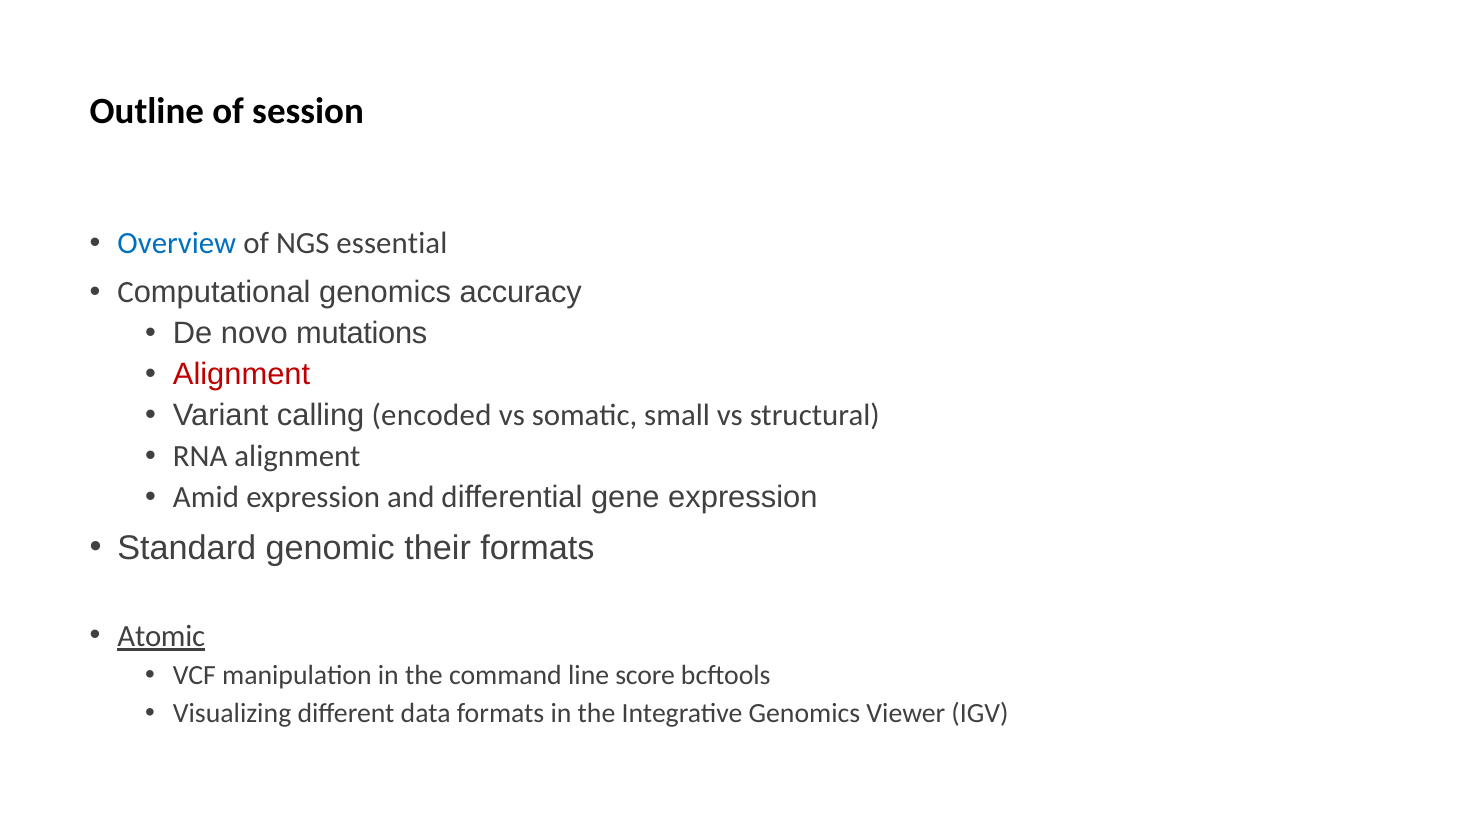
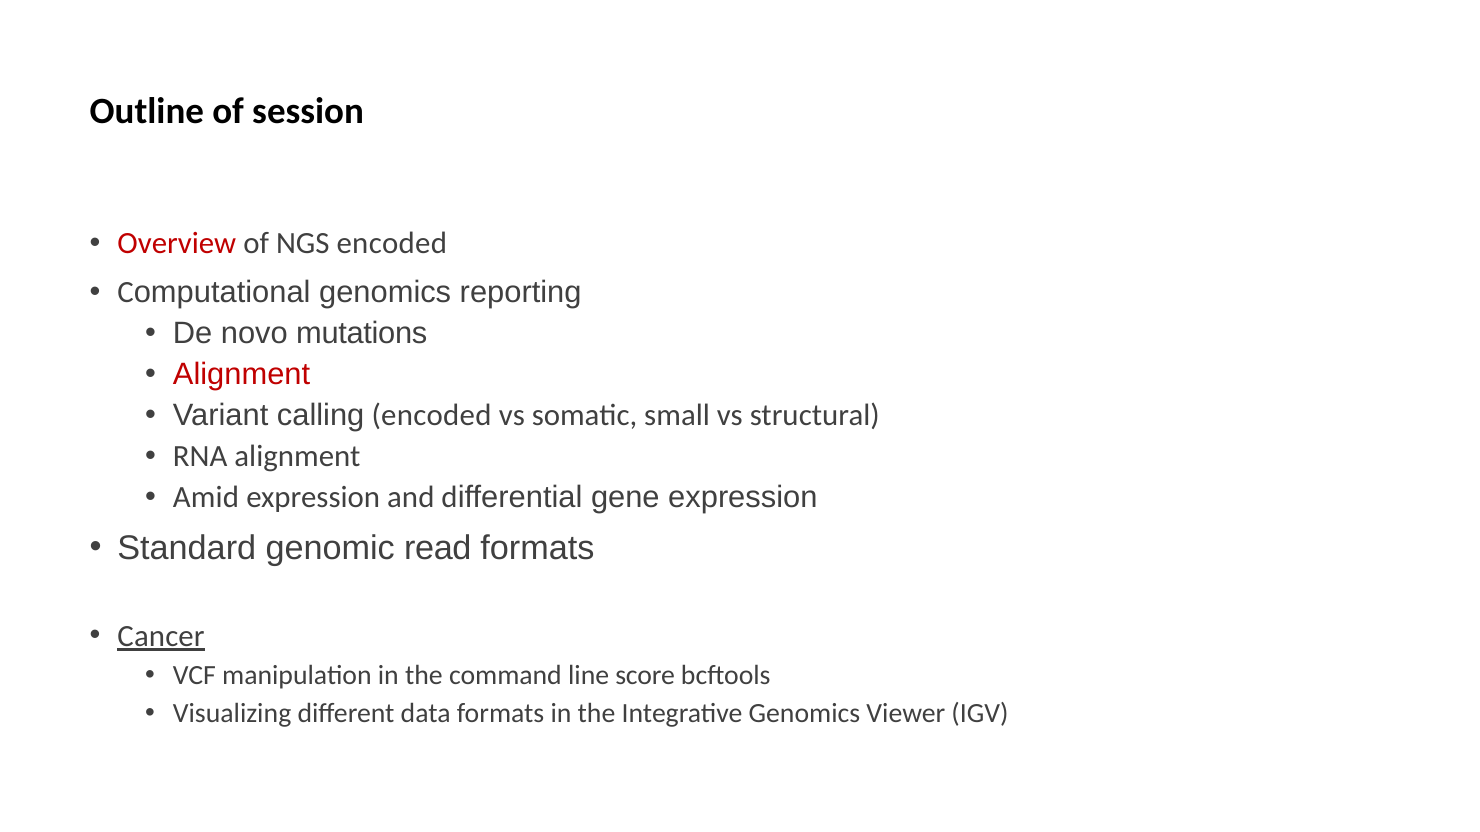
Overview colour: blue -> red
NGS essential: essential -> encoded
accuracy: accuracy -> reporting
their: their -> read
Atomic: Atomic -> Cancer
